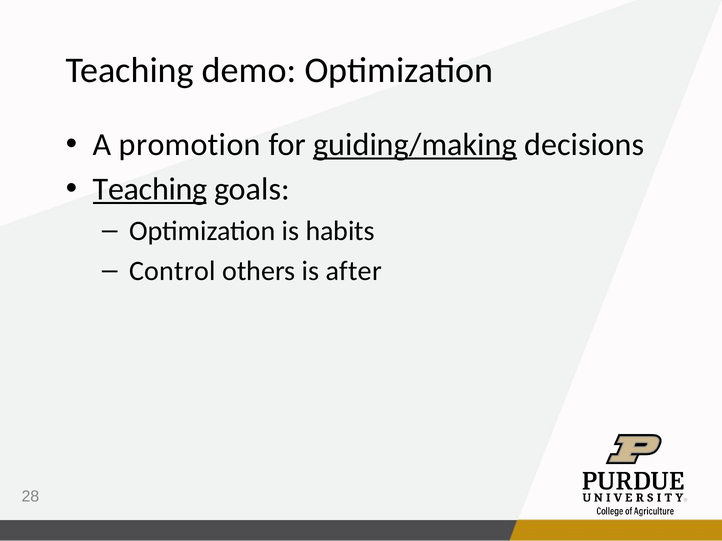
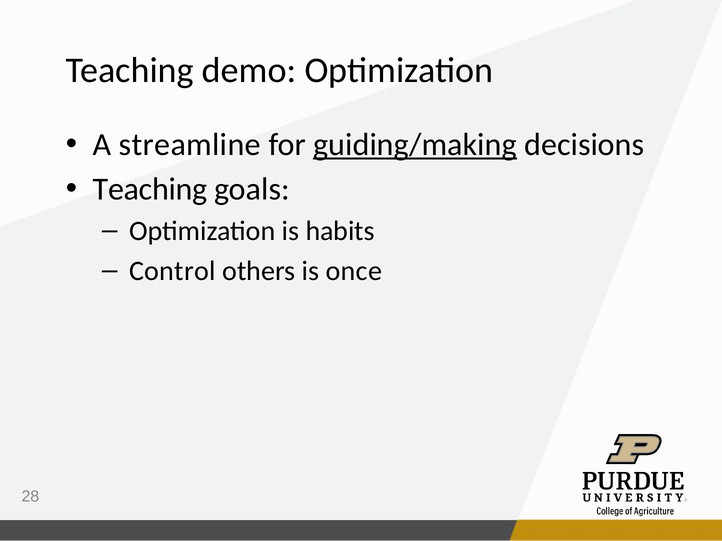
promotion: promotion -> streamline
Teaching at (150, 190) underline: present -> none
after: after -> once
